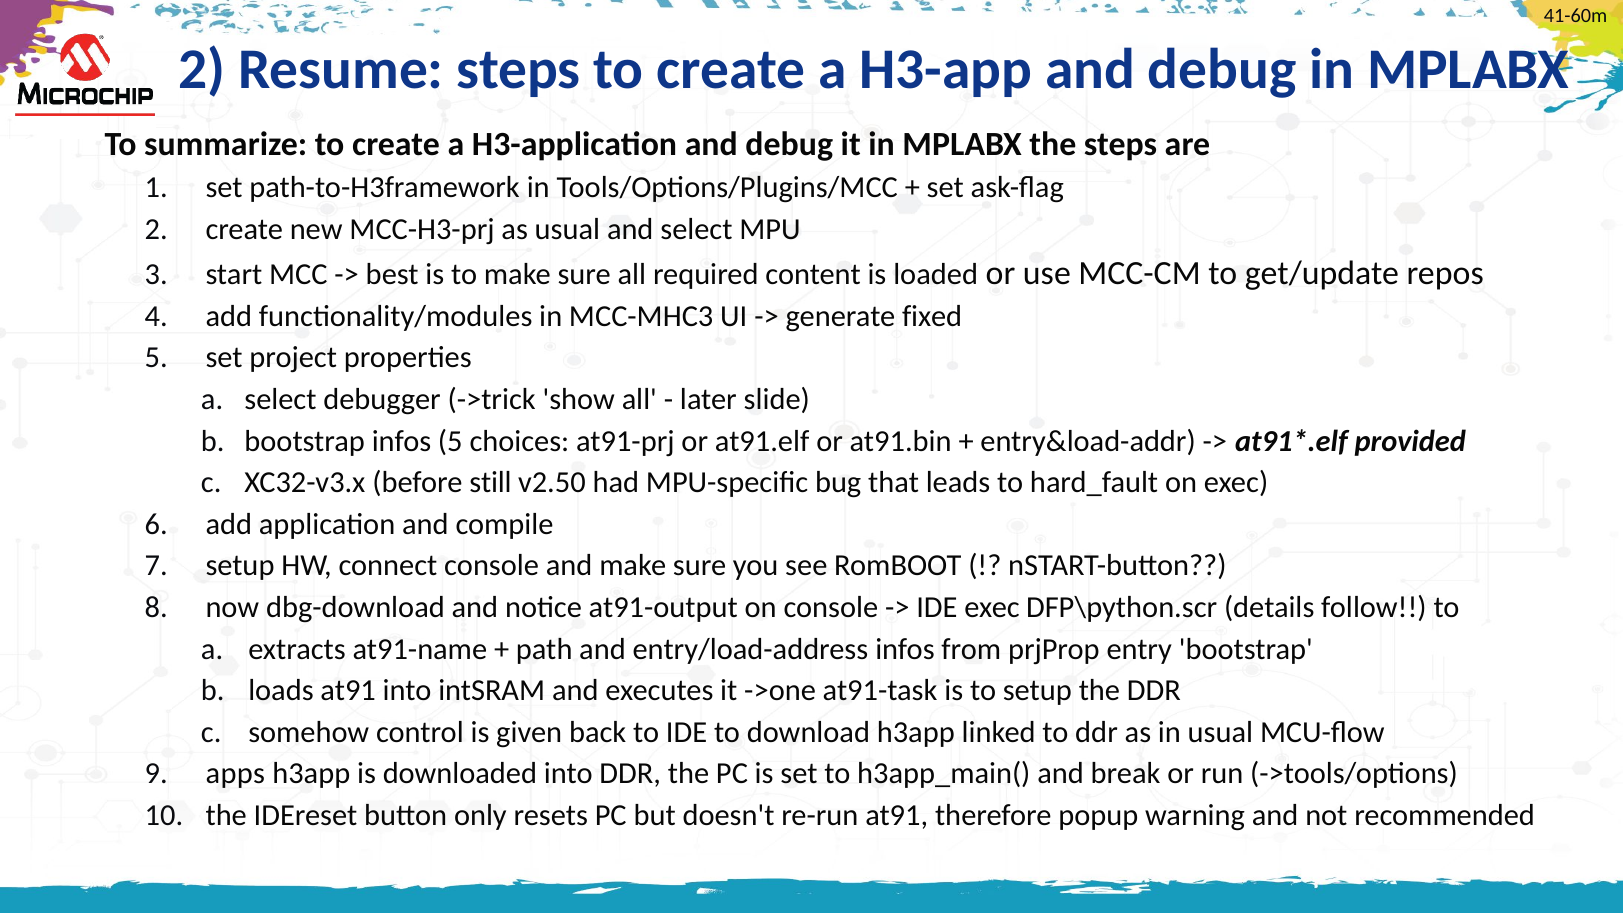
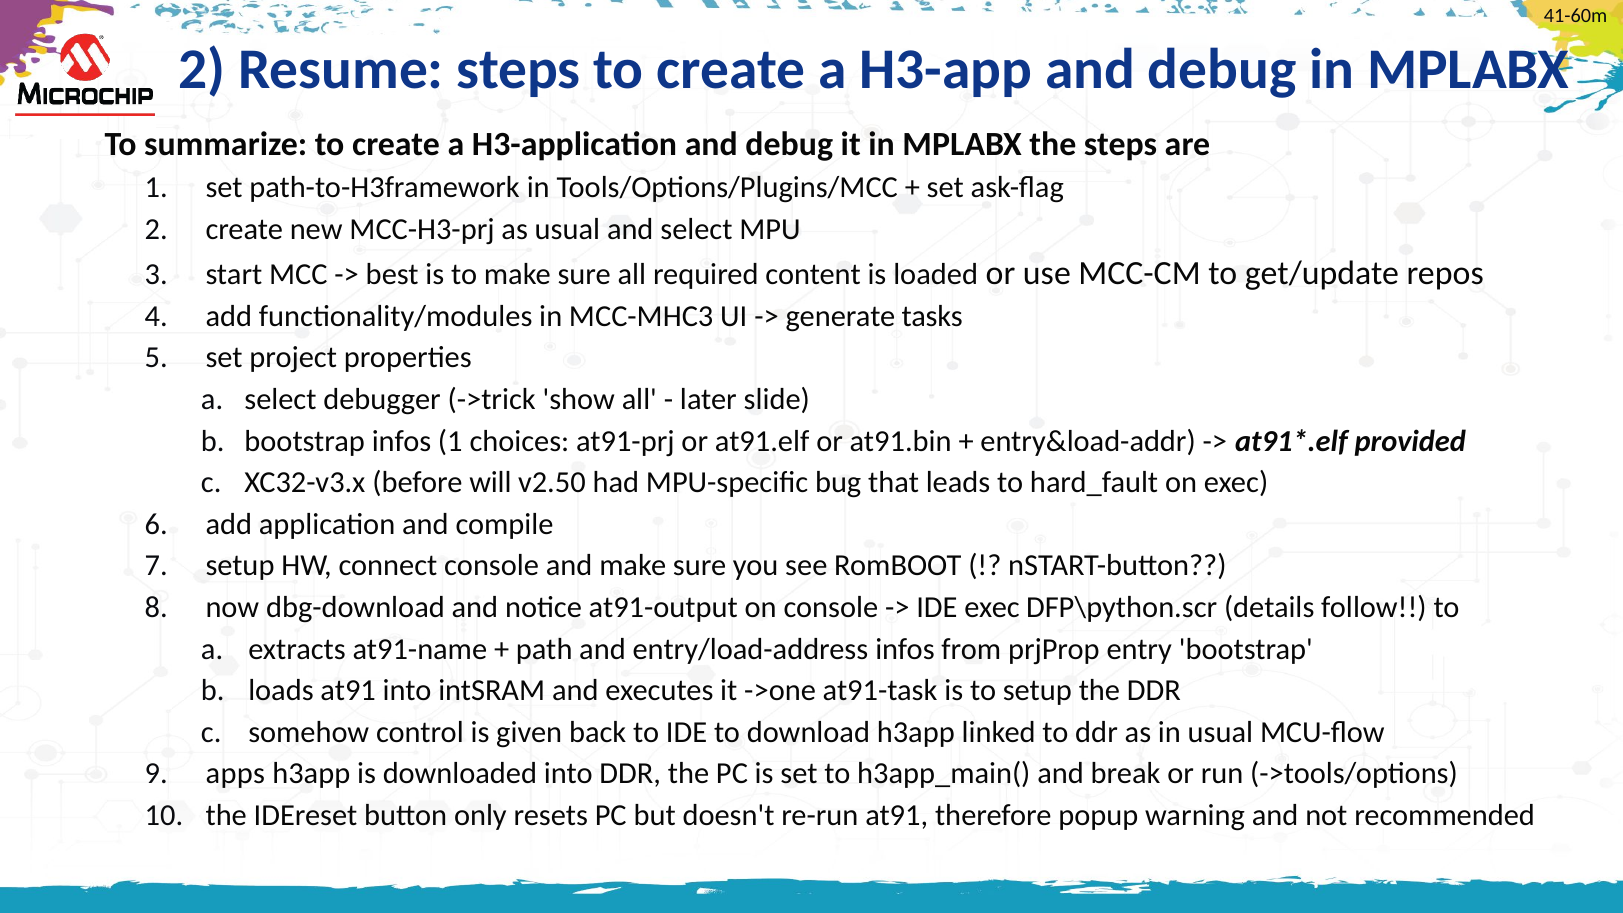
fixed: fixed -> tasks
infos 5: 5 -> 1
still: still -> will
